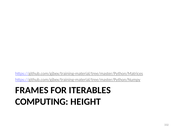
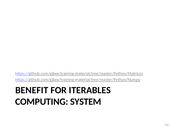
FRAMES: FRAMES -> BENEFIT
HEIGHT: HEIGHT -> SYSTEM
